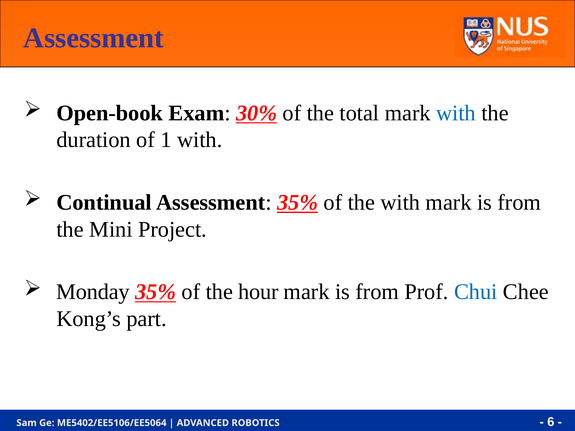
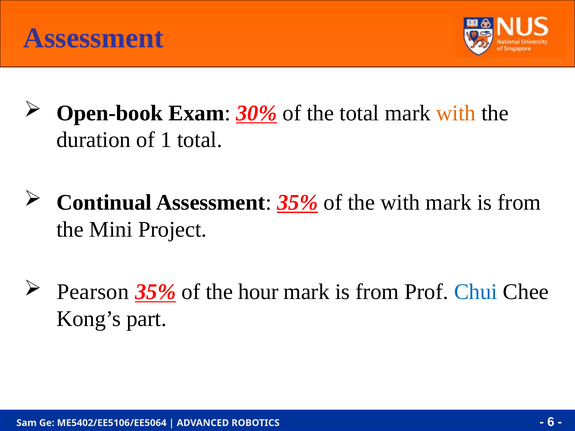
with at (456, 113) colour: blue -> orange
1 with: with -> total
Monday: Monday -> Pearson
